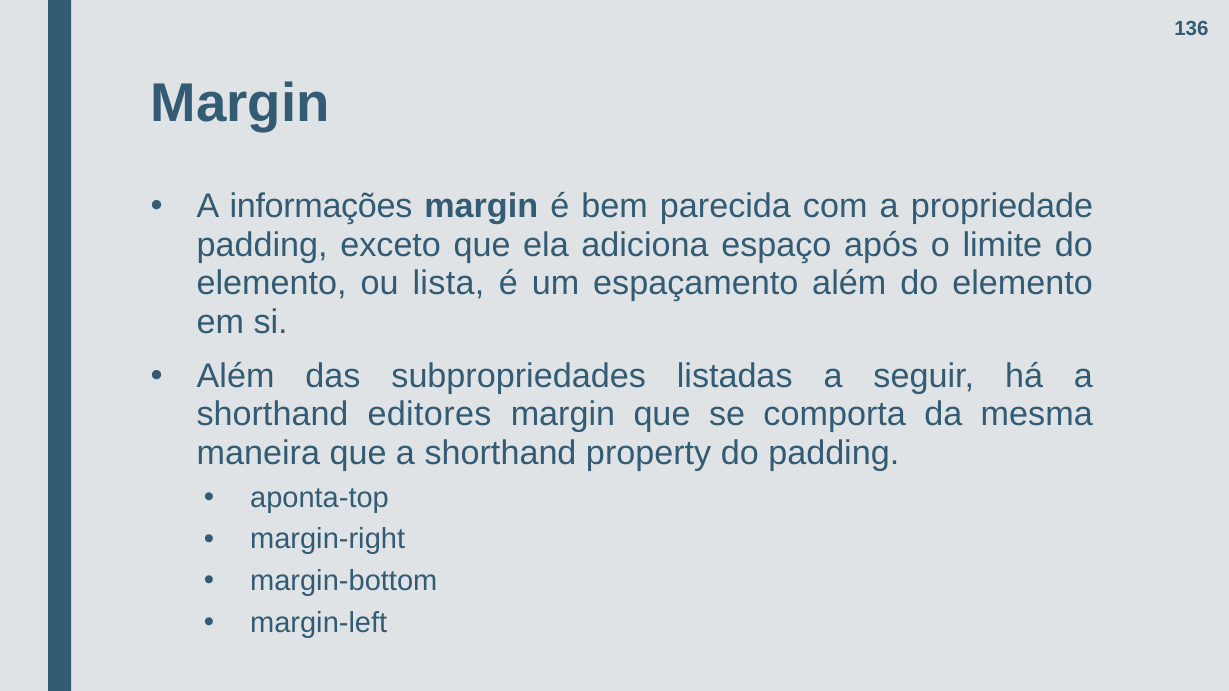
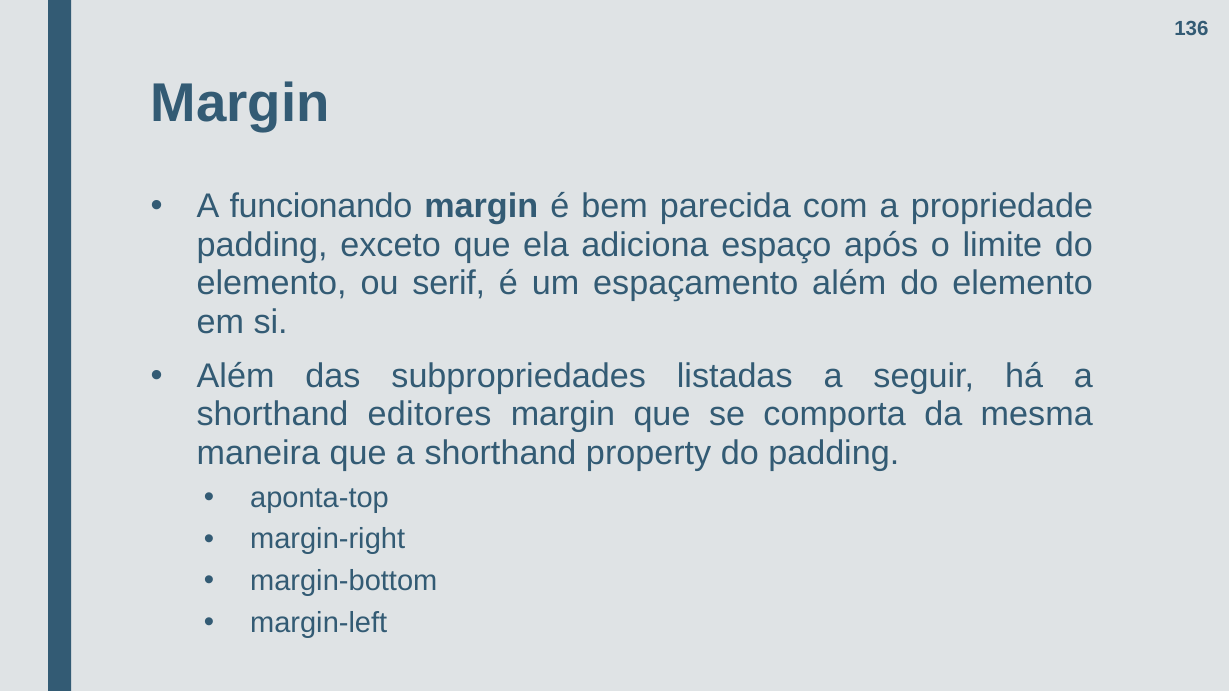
informações: informações -> funcionando
lista: lista -> serif
